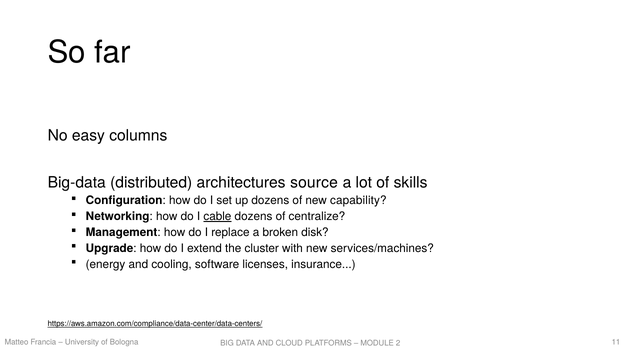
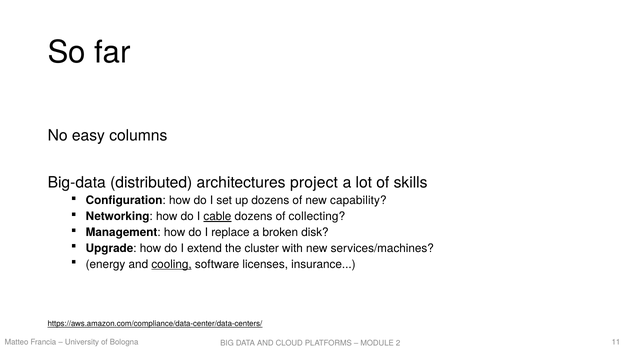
source: source -> project
centralize: centralize -> collecting
cooling underline: none -> present
